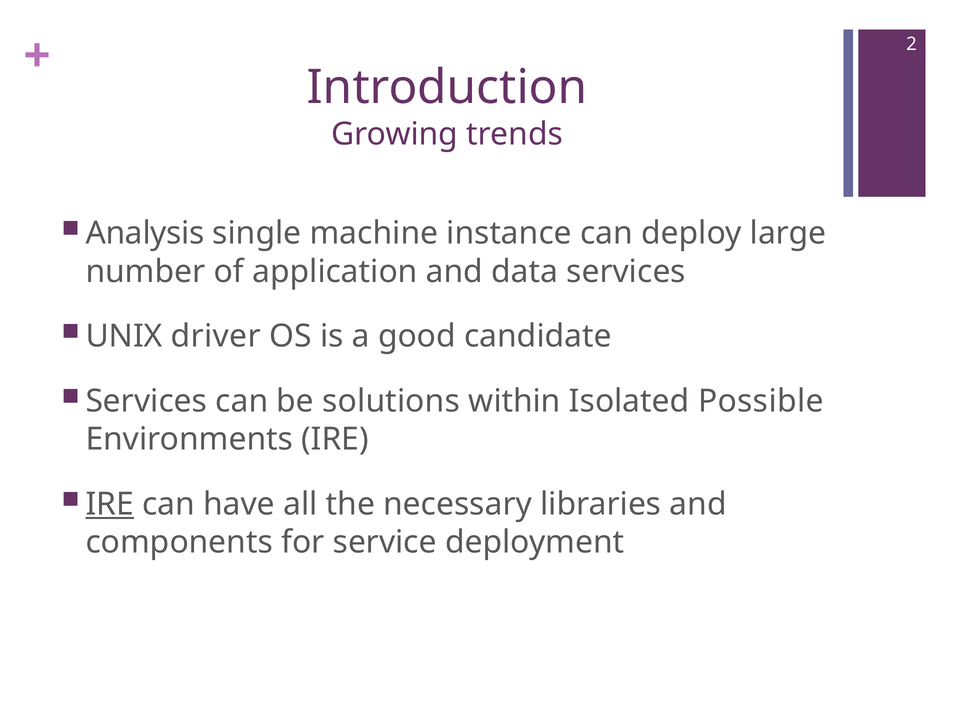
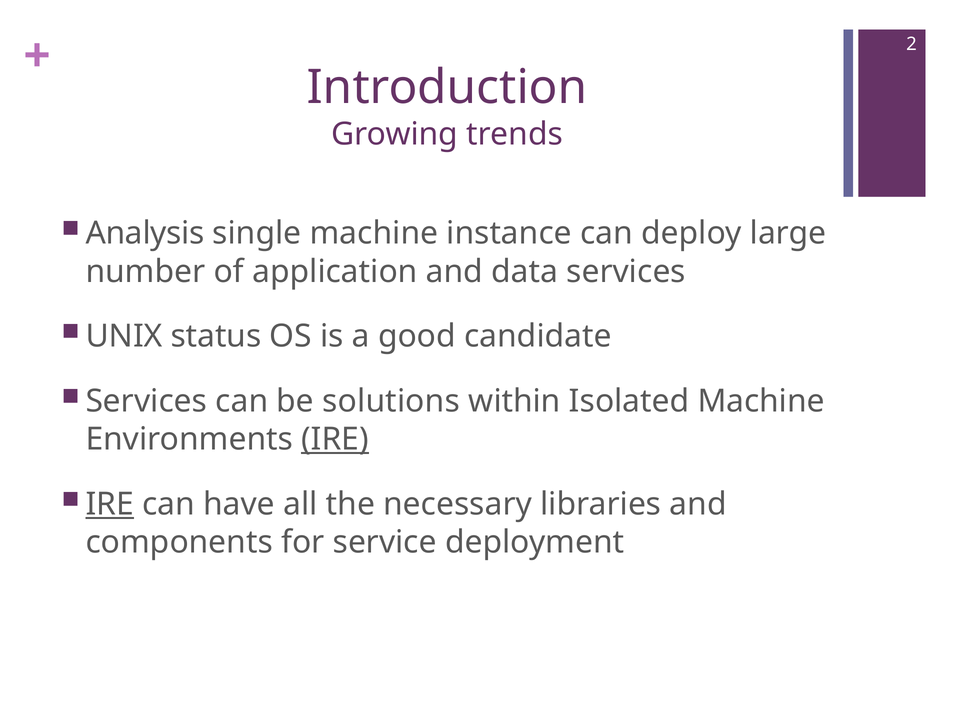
driver: driver -> status
Isolated Possible: Possible -> Machine
IRE at (335, 439) underline: none -> present
